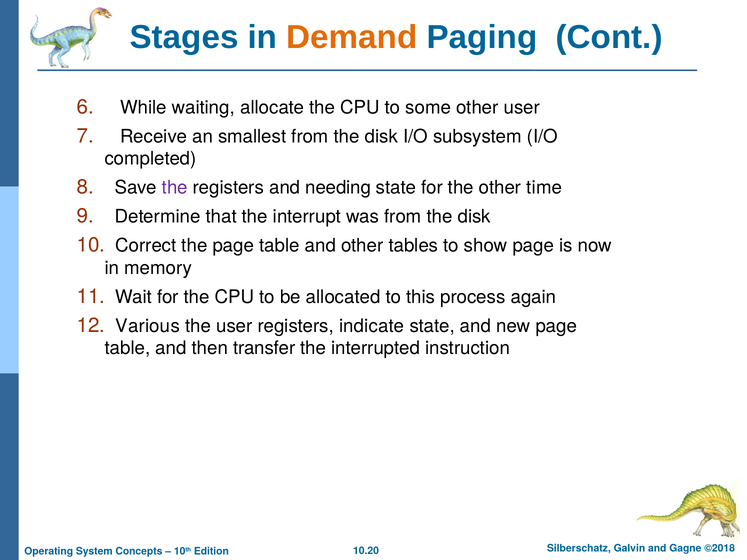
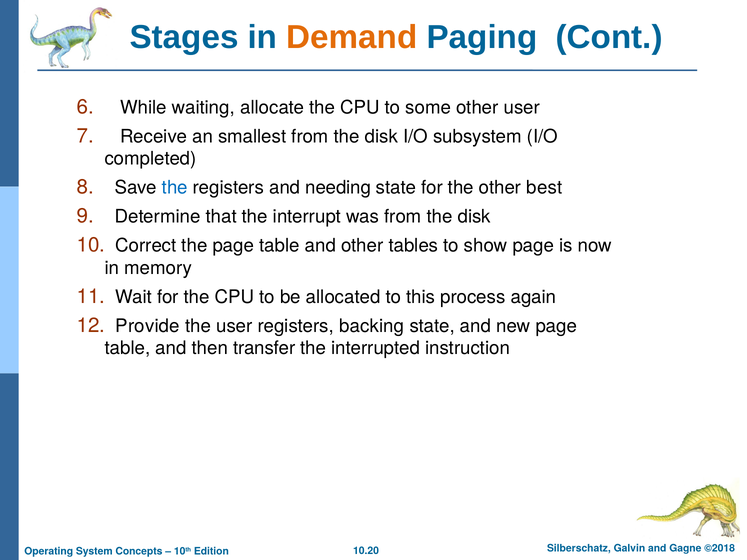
the at (175, 188) colour: purple -> blue
time: time -> best
Various: Various -> Provide
indicate: indicate -> backing
